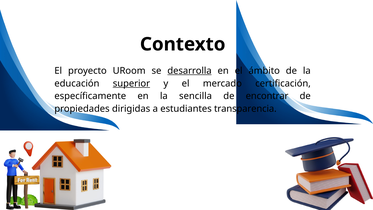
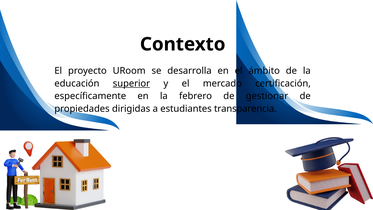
desarrolla underline: present -> none
sencilla: sencilla -> febrero
encontrar: encontrar -> gestionar
